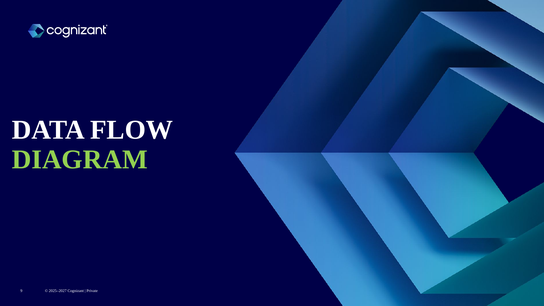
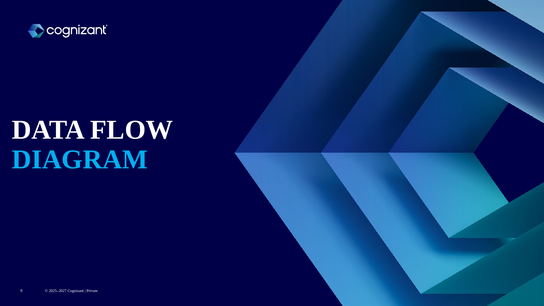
DIAGRAM colour: light green -> light blue
